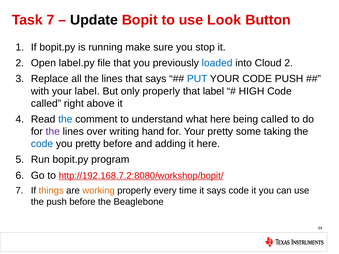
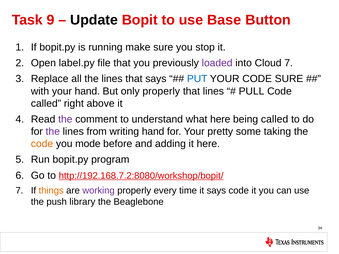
Task 7: 7 -> 9
Look: Look -> Base
loaded colour: blue -> purple
Cloud 2: 2 -> 7
CODE PUSH: PUSH -> SURE
your label: label -> hand
that label: label -> lines
HIGH: HIGH -> PULL
the at (65, 119) colour: blue -> purple
over: over -> from
code at (42, 144) colour: blue -> orange
you pretty: pretty -> mode
working colour: orange -> purple
push before: before -> library
